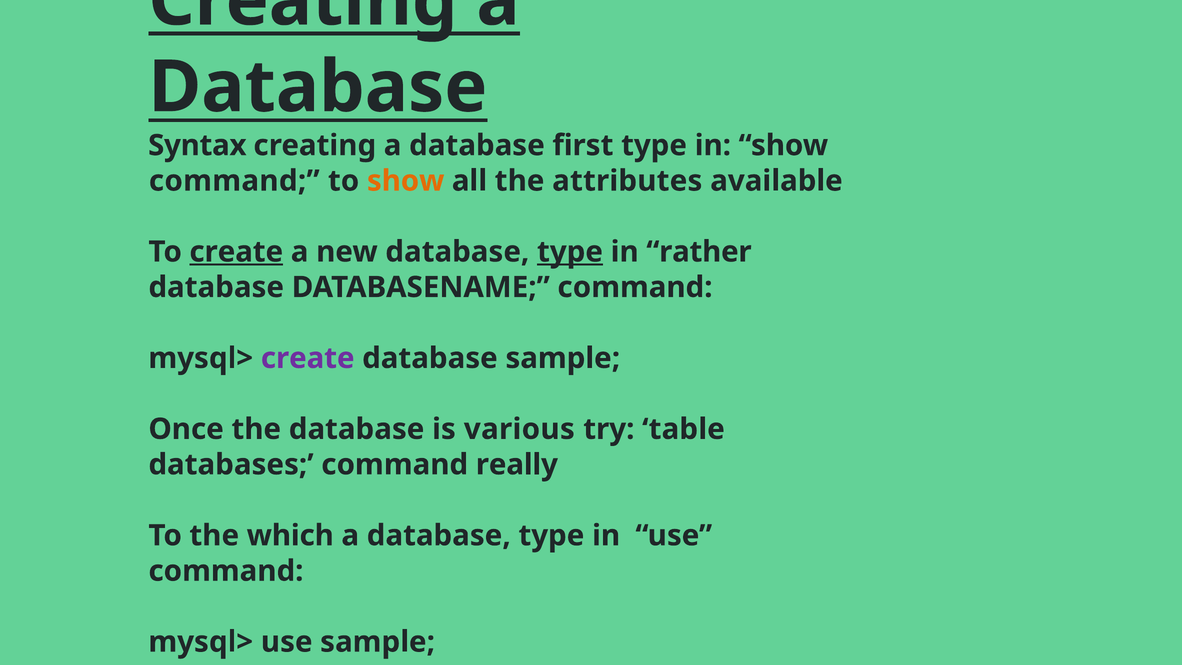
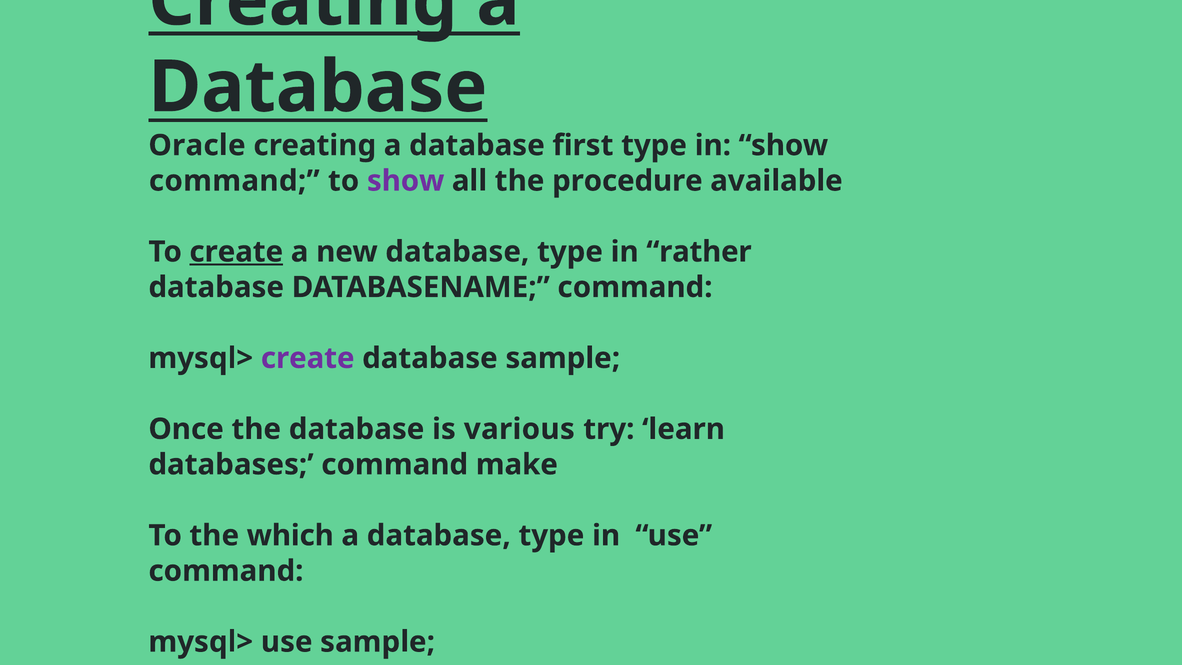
Syntax: Syntax -> Oracle
show at (406, 181) colour: orange -> purple
attributes: attributes -> procedure
type at (570, 252) underline: present -> none
table: table -> learn
really: really -> make
